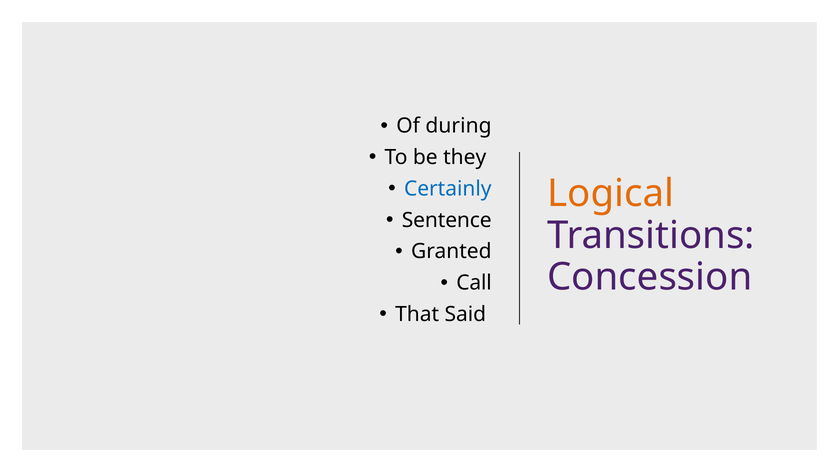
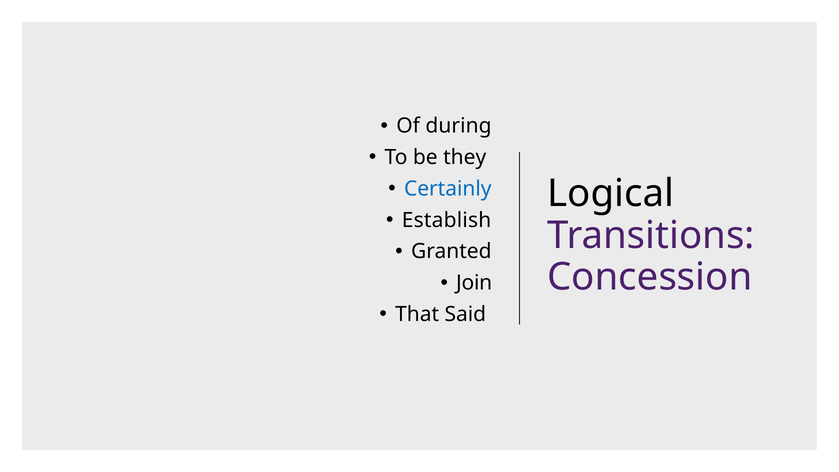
Logical colour: orange -> black
Sentence: Sentence -> Establish
Call: Call -> Join
